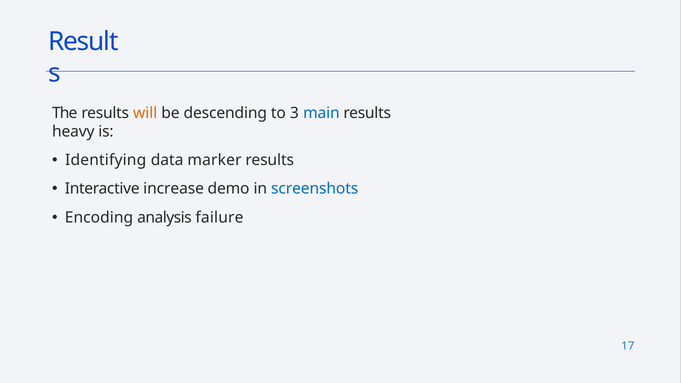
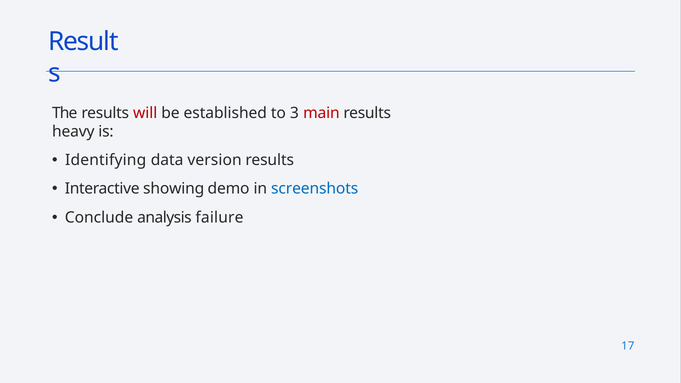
will colour: orange -> red
descending: descending -> established
main colour: blue -> red
marker: marker -> version
increase: increase -> showing
Encoding: Encoding -> Conclude
